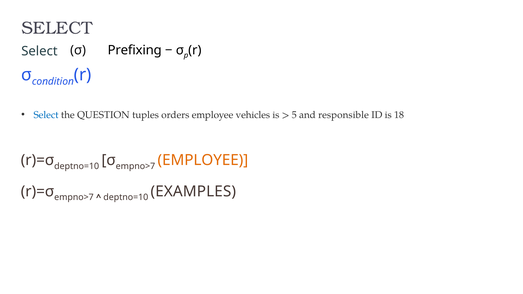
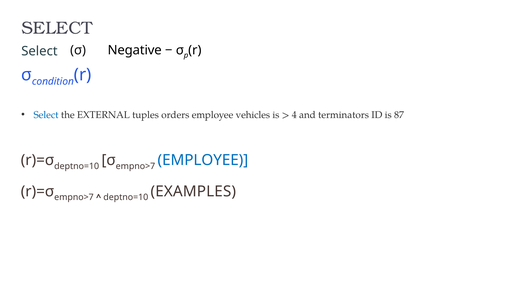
Prefixing: Prefixing -> Negative
QUESTION: QUESTION -> EXTERNAL
5: 5 -> 4
responsible: responsible -> terminators
18: 18 -> 87
EMPLOYEE at (203, 160) colour: orange -> blue
